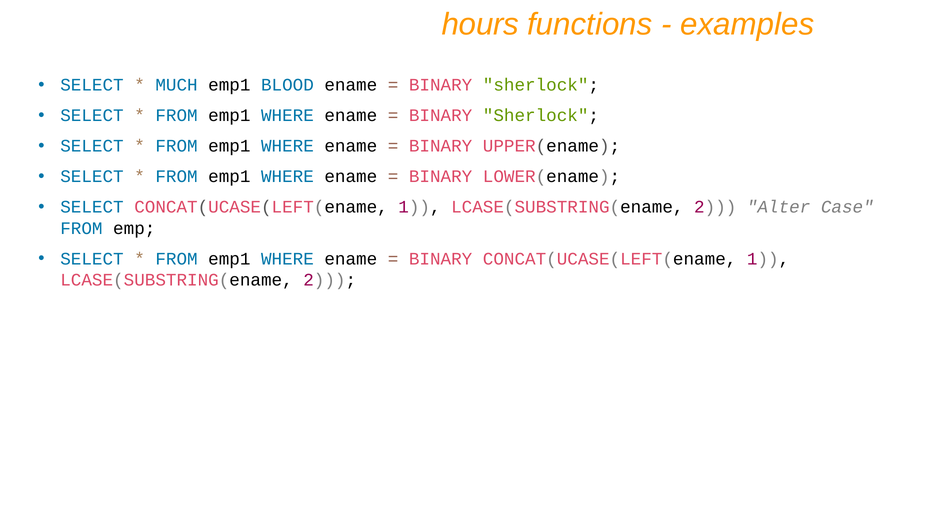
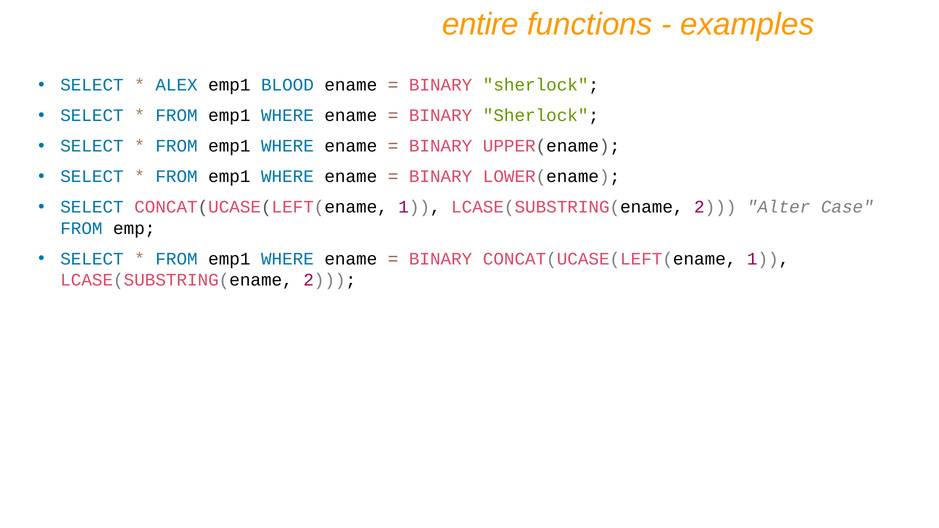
hours: hours -> entire
MUCH: MUCH -> ALEX
